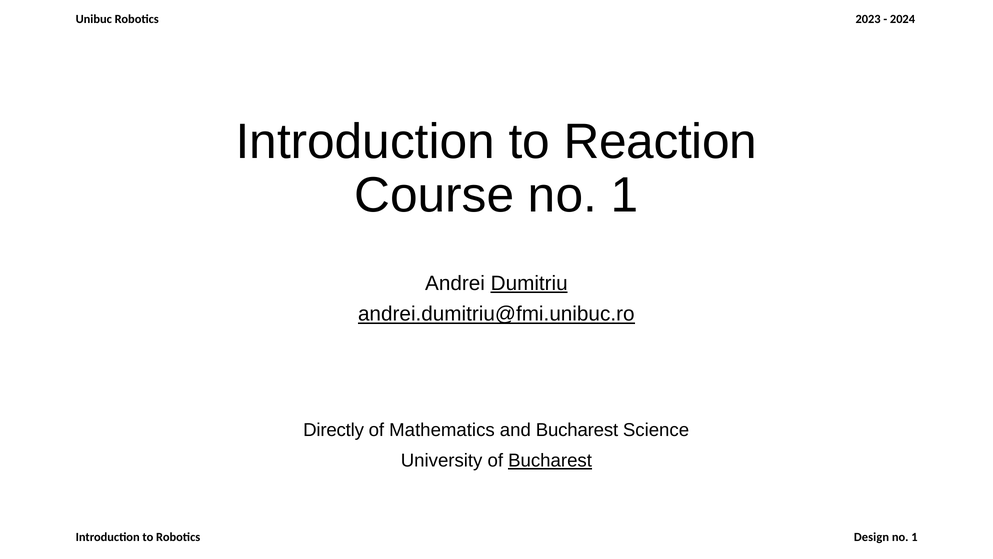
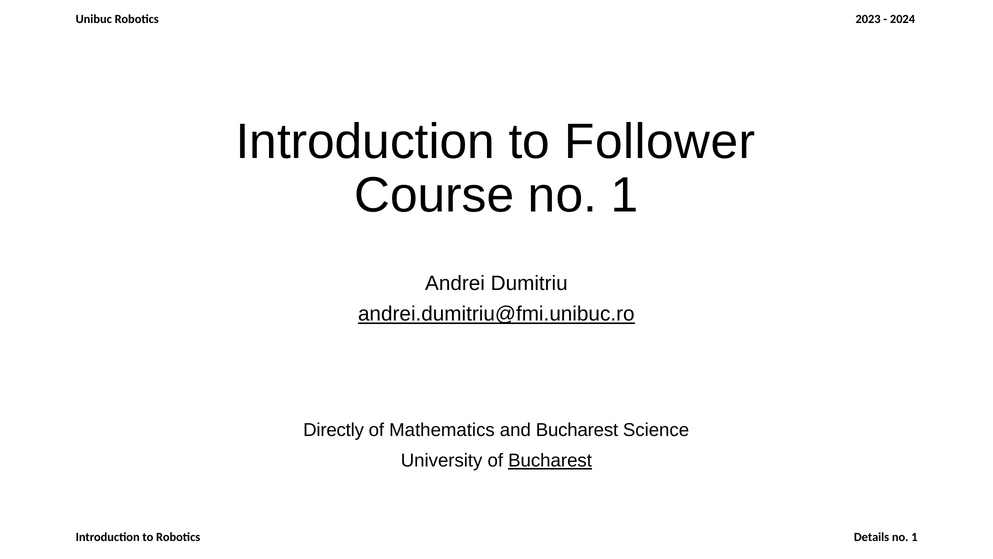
Reaction: Reaction -> Follower
Dumitriu underline: present -> none
Design: Design -> Details
